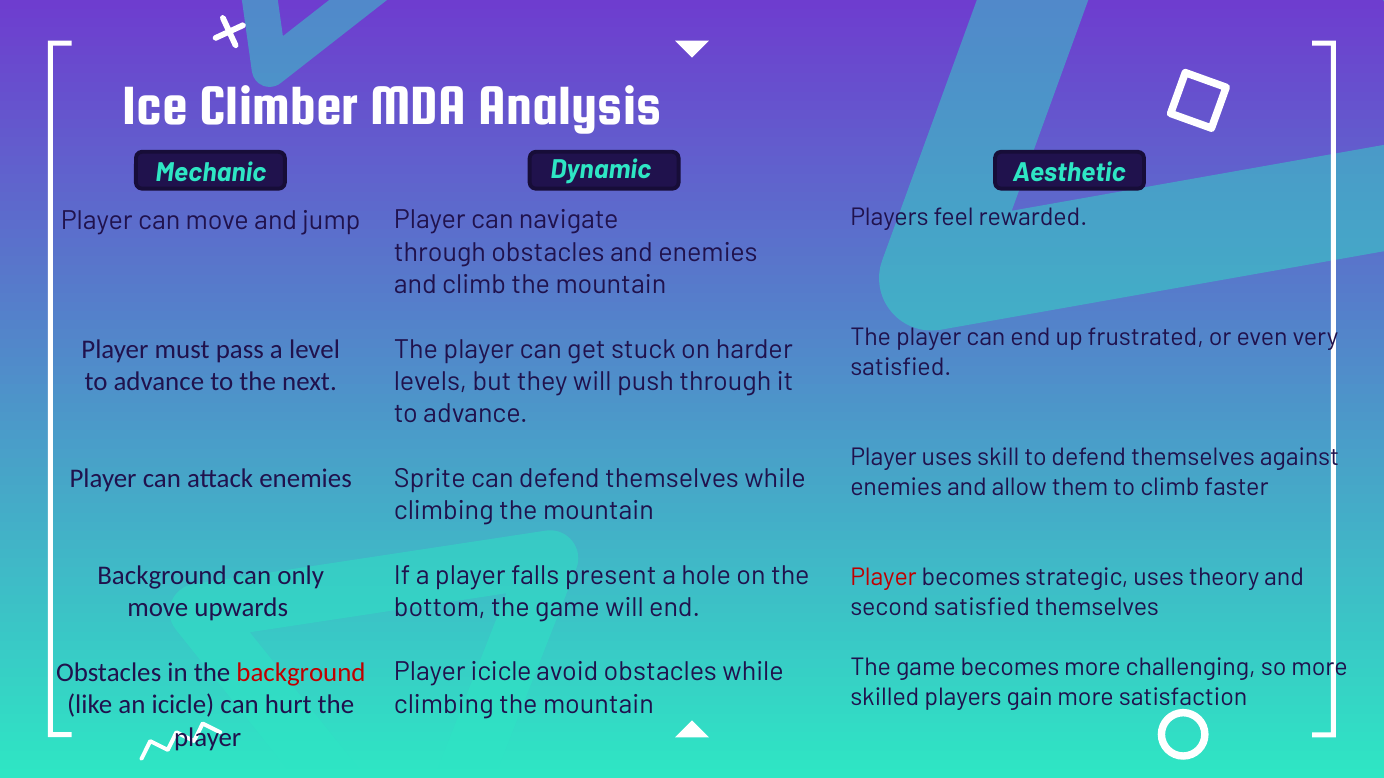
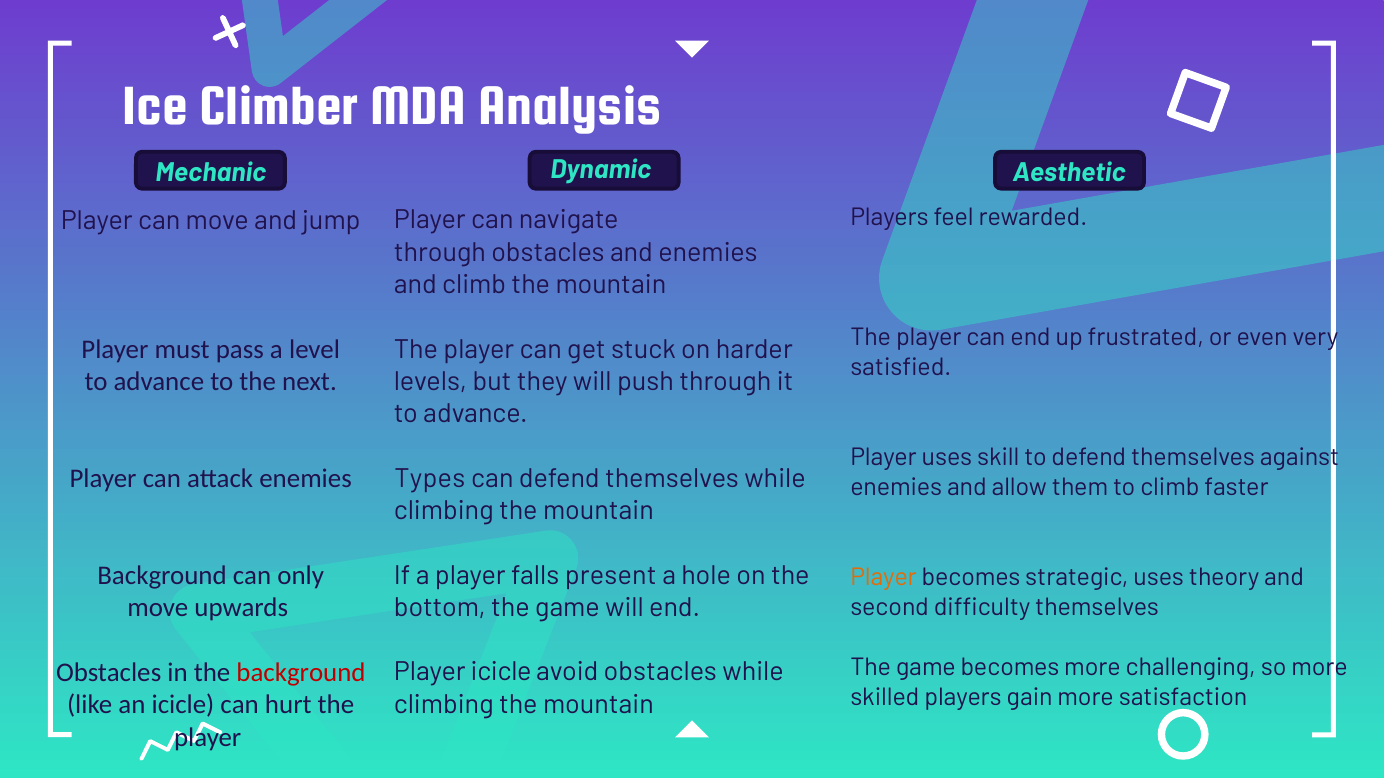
Sprite: Sprite -> Types
Player at (884, 578) colour: red -> orange
second satisfied: satisfied -> difficulty
